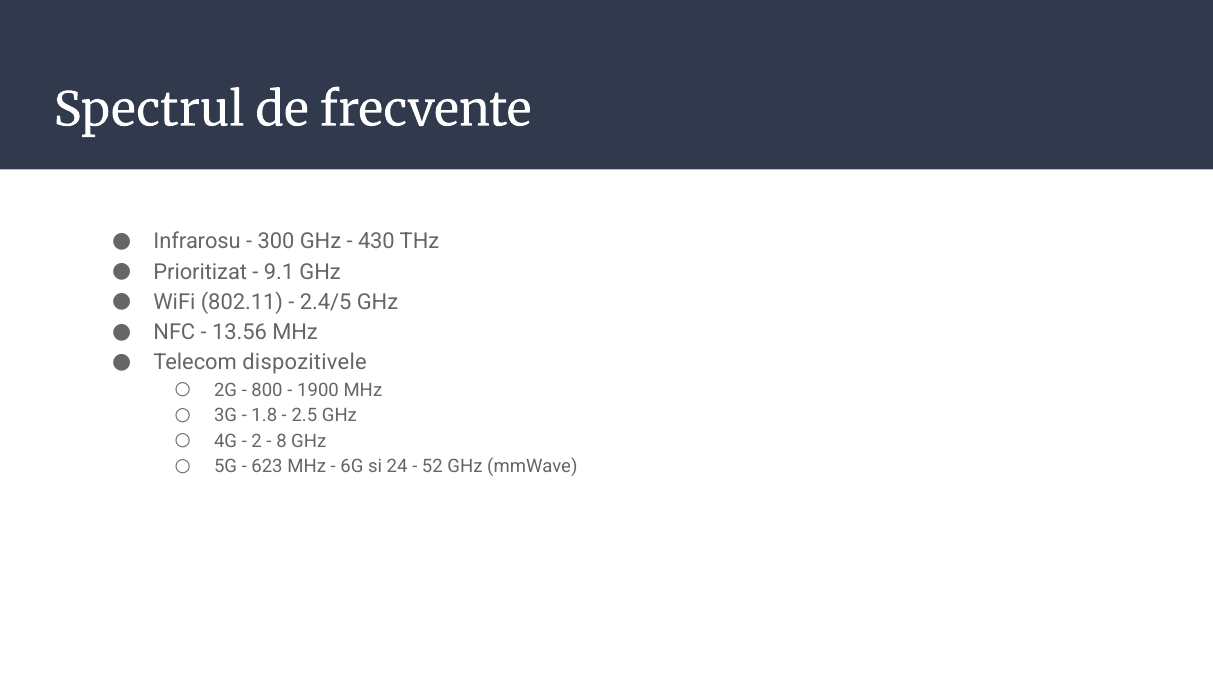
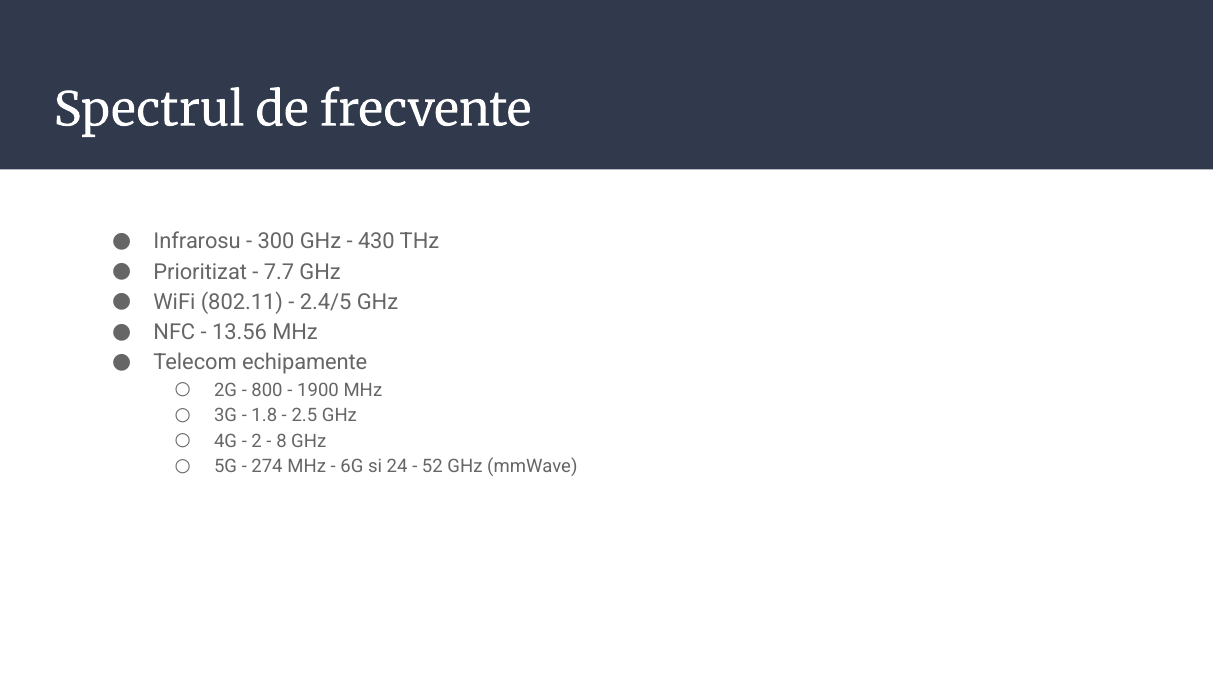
9.1: 9.1 -> 7.7
dispozitivele: dispozitivele -> echipamente
623: 623 -> 274
